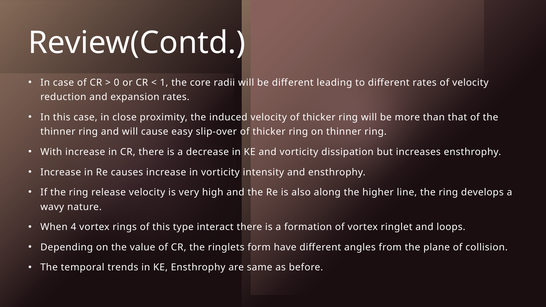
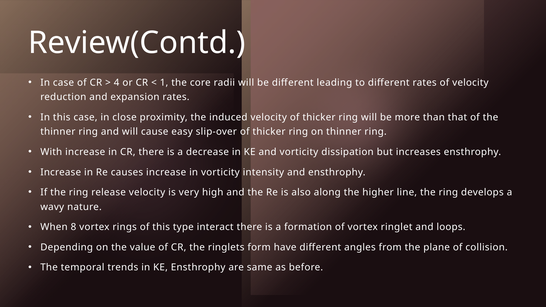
0: 0 -> 4
4: 4 -> 8
